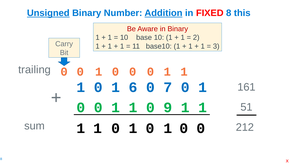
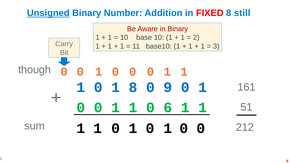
Addition underline: present -> none
this: this -> still
trailing: trailing -> though
1 6: 6 -> 8
7: 7 -> 9
9: 9 -> 6
